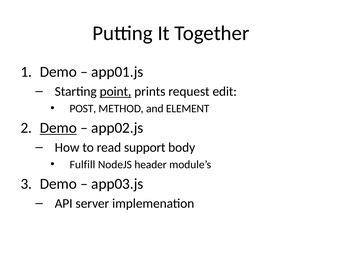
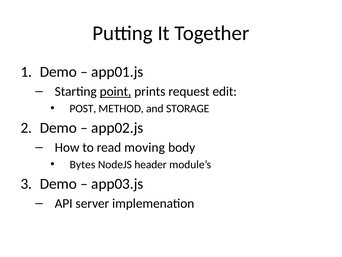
ELEMENT: ELEMENT -> STORAGE
Demo at (58, 128) underline: present -> none
support: support -> moving
Fulfill: Fulfill -> Bytes
